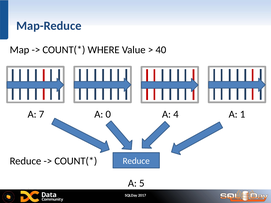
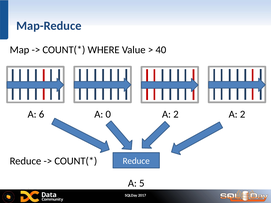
4 at (176, 114): 4 -> 2
1 at (243, 114): 1 -> 2
7: 7 -> 6
